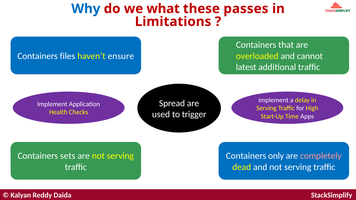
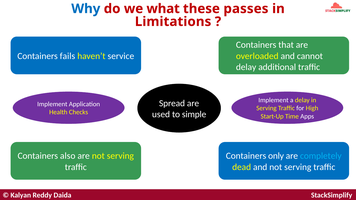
files: files -> fails
ensure: ensure -> service
latest at (246, 67): latest -> delay
trigger: trigger -> simple
sets: sets -> also
completely colour: pink -> light blue
